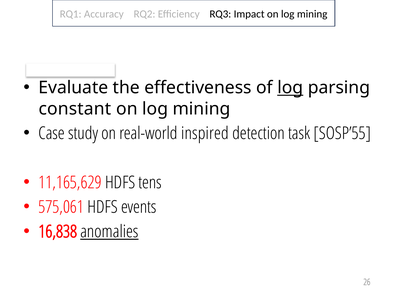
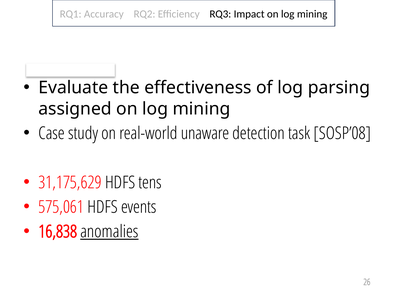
log at (290, 88) underline: present -> none
constant: constant -> assigned
inspired: inspired -> unaware
SOSP’55: SOSP’55 -> SOSP’08
11,165,629: 11,165,629 -> 31,175,629
